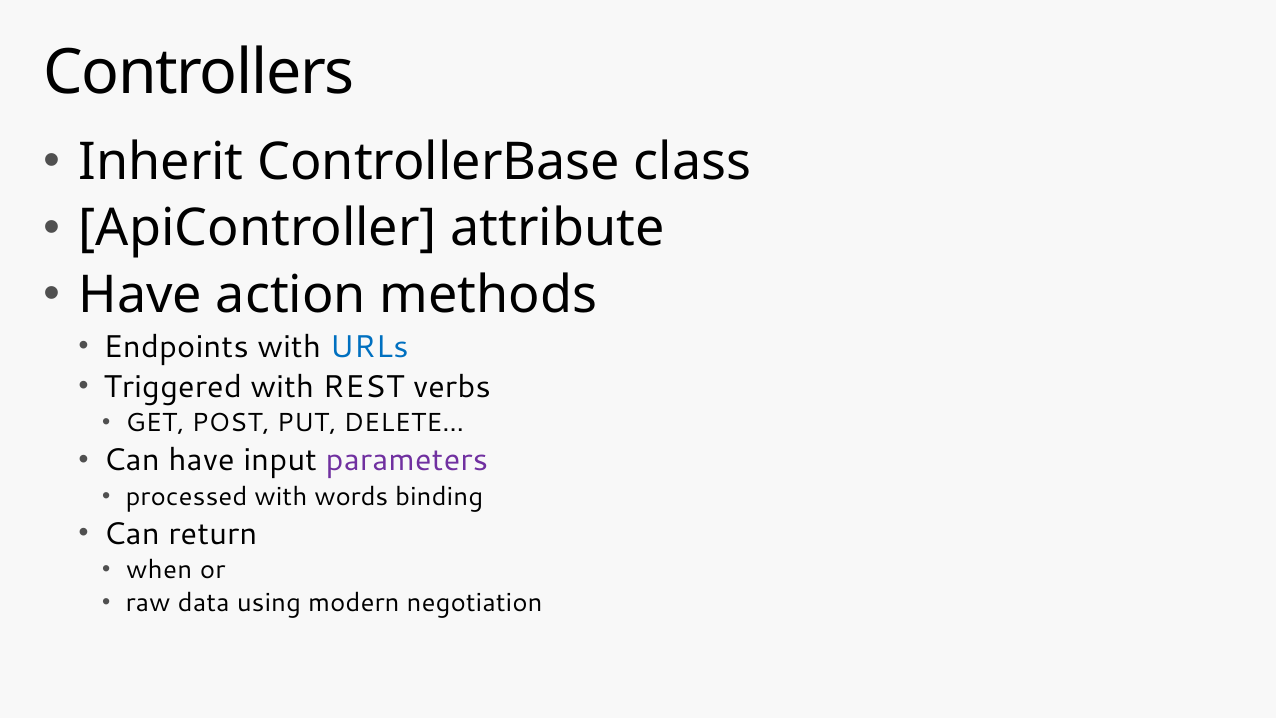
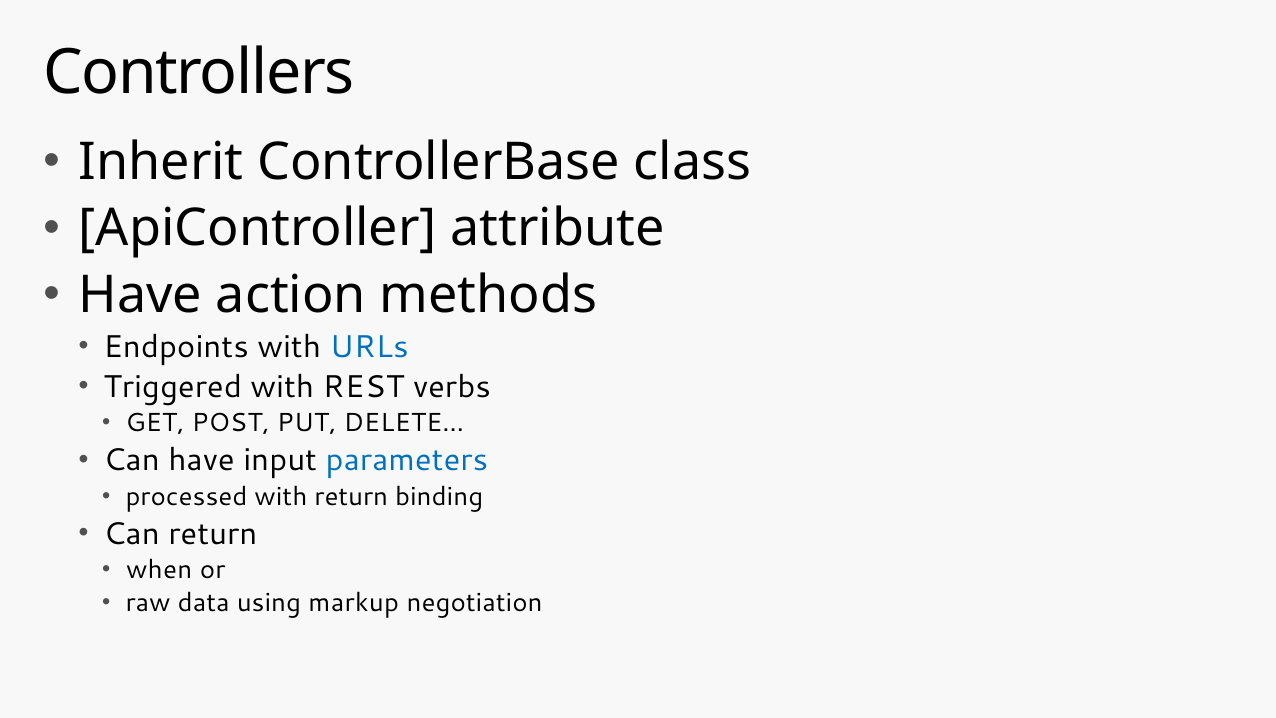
parameters colour: purple -> blue
with words: words -> return
modern: modern -> markup
